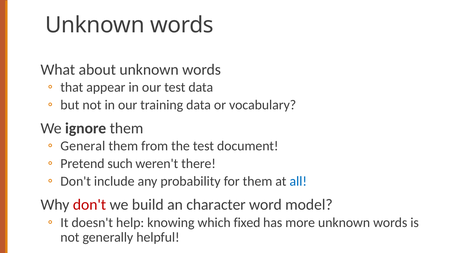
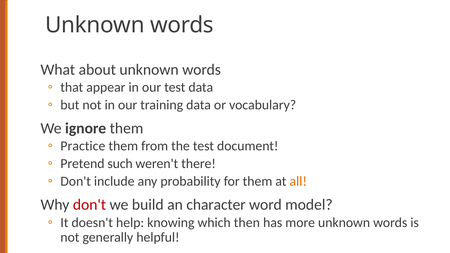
General: General -> Practice
all colour: blue -> orange
fixed: fixed -> then
